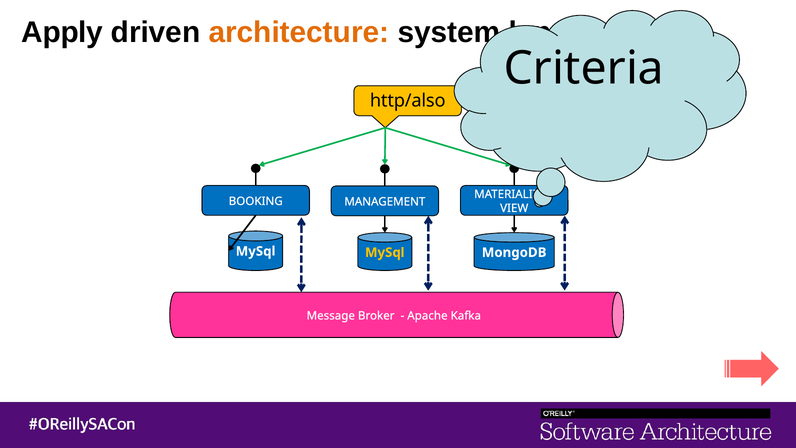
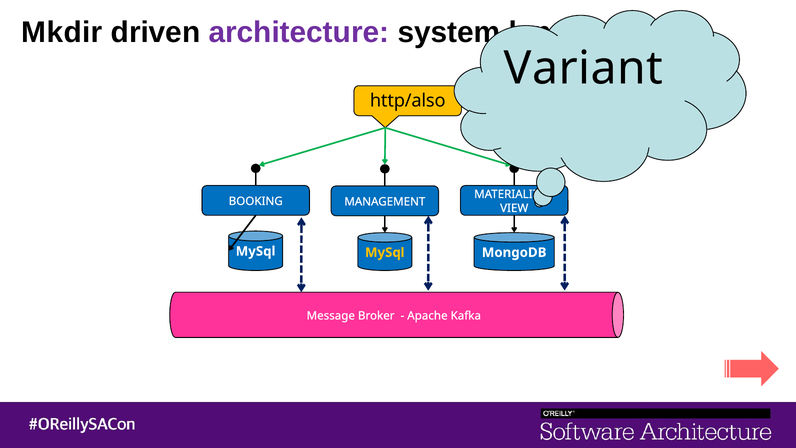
Apply: Apply -> Mkdir
architecture colour: orange -> purple
Criteria: Criteria -> Variant
